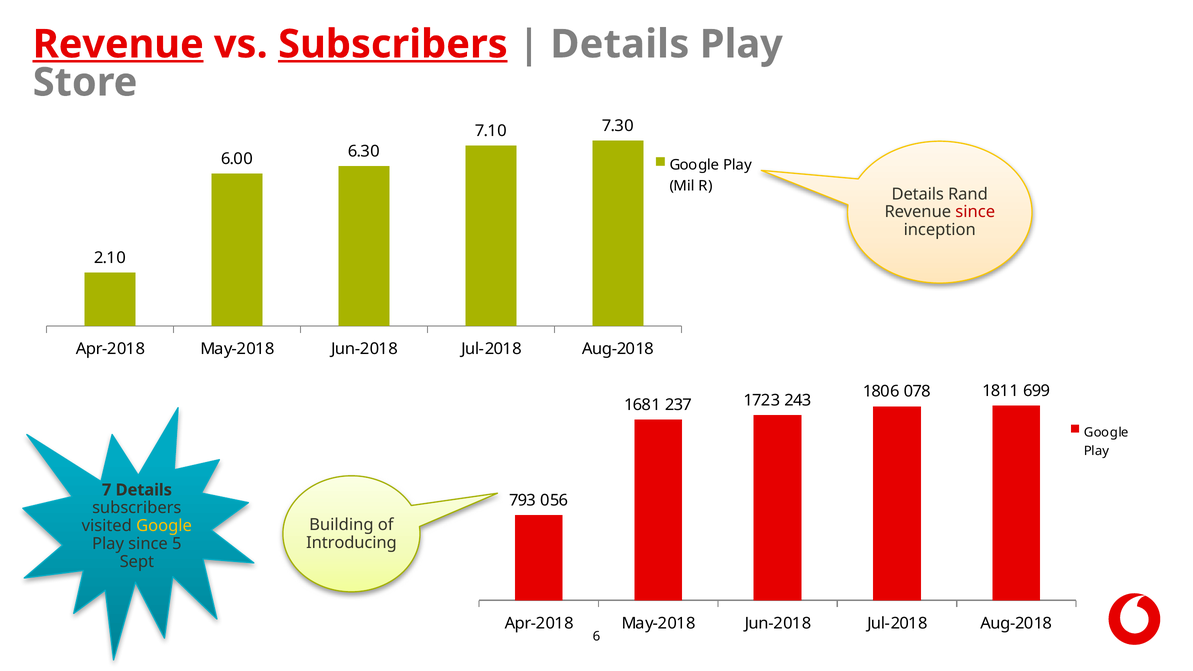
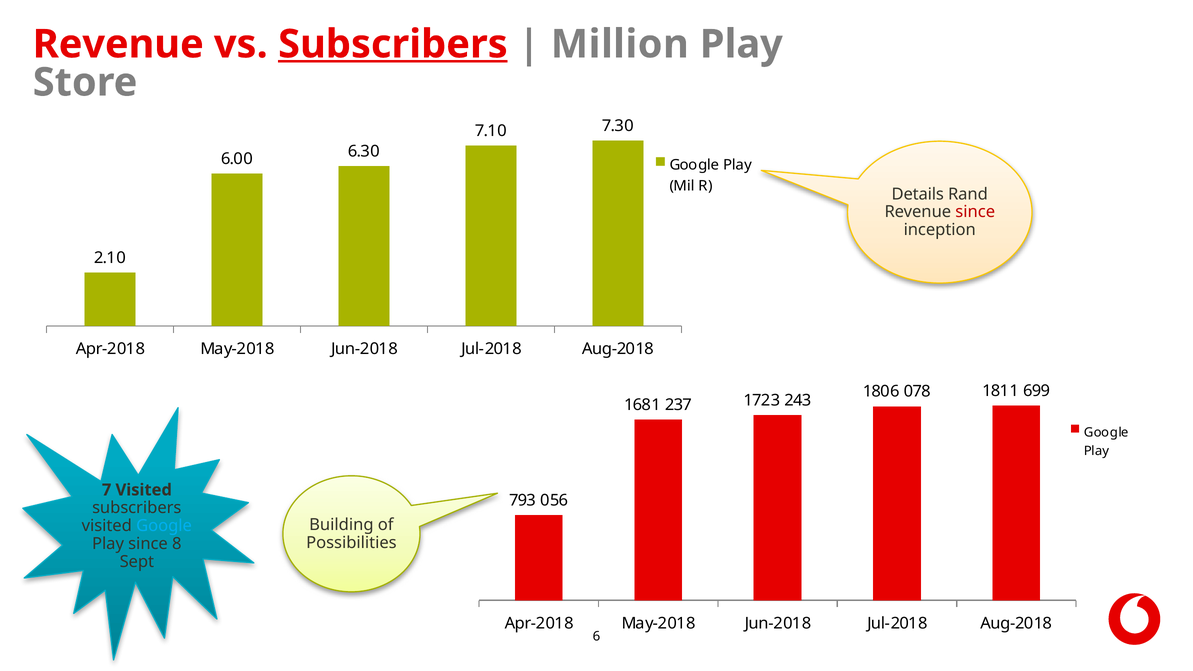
Revenue at (118, 44) underline: present -> none
Details at (620, 44): Details -> Million
7 Details: Details -> Visited
Google at (164, 526) colour: yellow -> light blue
Introducing: Introducing -> Possibilities
5: 5 -> 8
